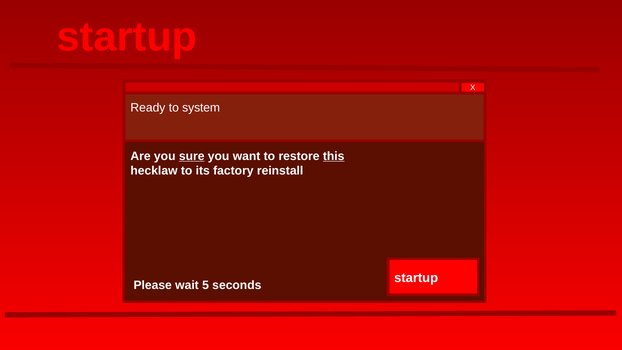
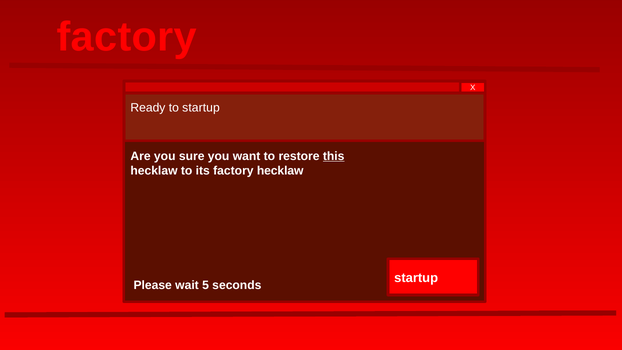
startup at (127, 37): startup -> factory
to system: system -> startup
sure underline: present -> none
factory reinstall: reinstall -> hecklaw
